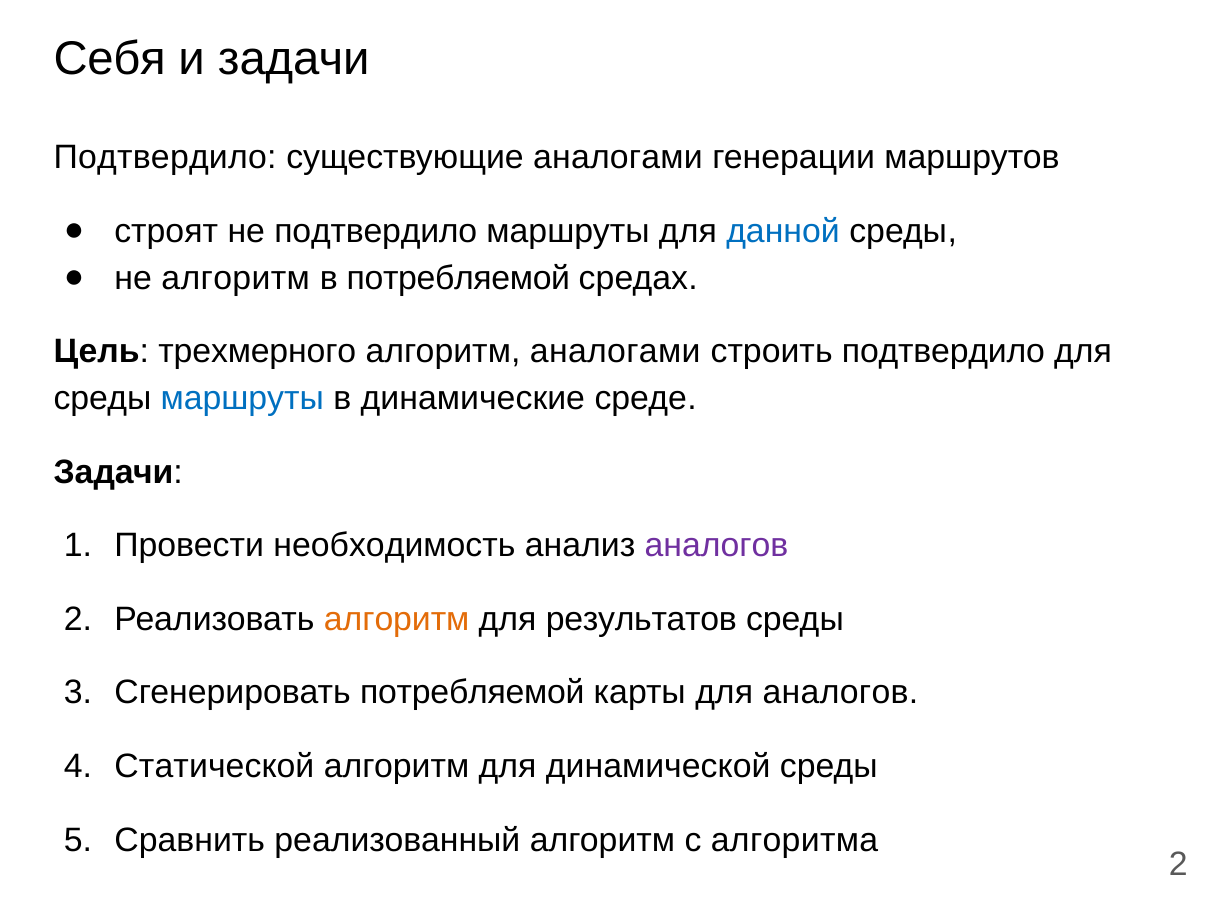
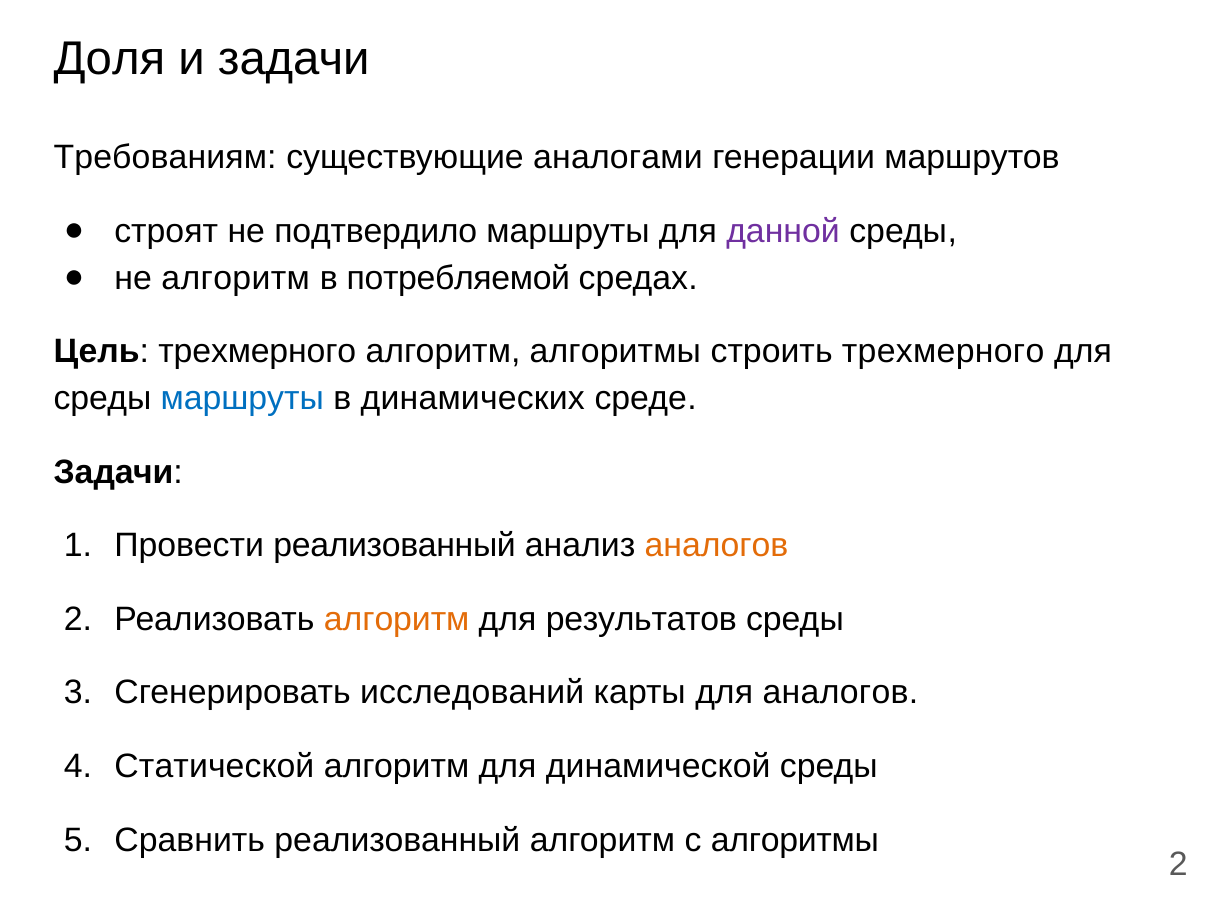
Себя: Себя -> Доля
Подтвердило at (165, 158): Подтвердило -> Требованиям
данной colour: blue -> purple
алгоритм аналогами: аналогами -> алгоритмы
строить подтвердило: подтвердило -> трехмерного
динамические: динамические -> динамических
Провести необходимость: необходимость -> реализованный
аналогов at (716, 546) colour: purple -> orange
Сгенерировать потребляемой: потребляемой -> исследований
с алгоритма: алгоритма -> алгоритмы
